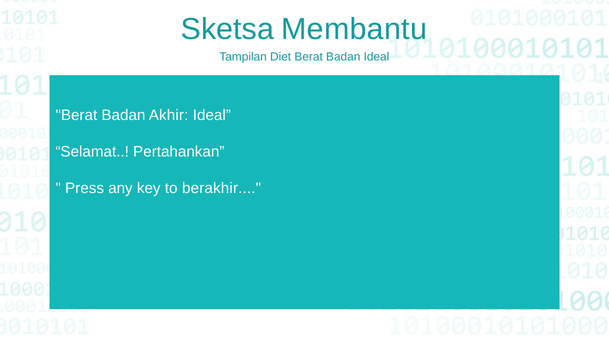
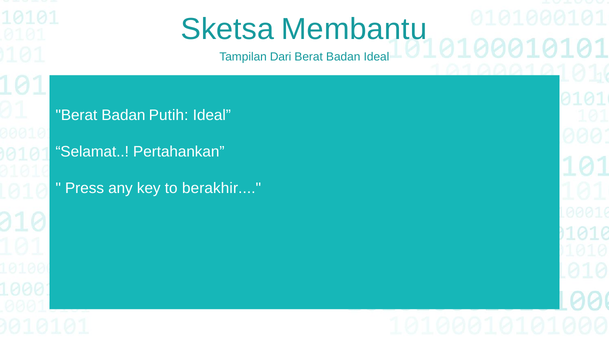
Diet: Diet -> Dari
Akhir: Akhir -> Putih
